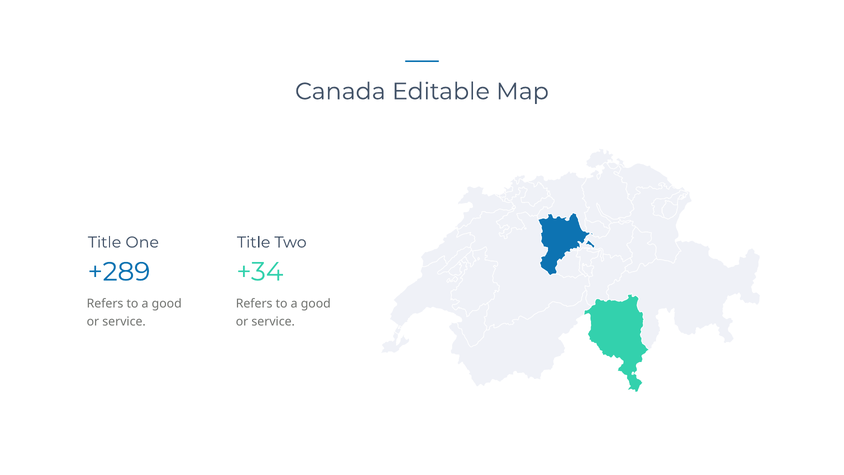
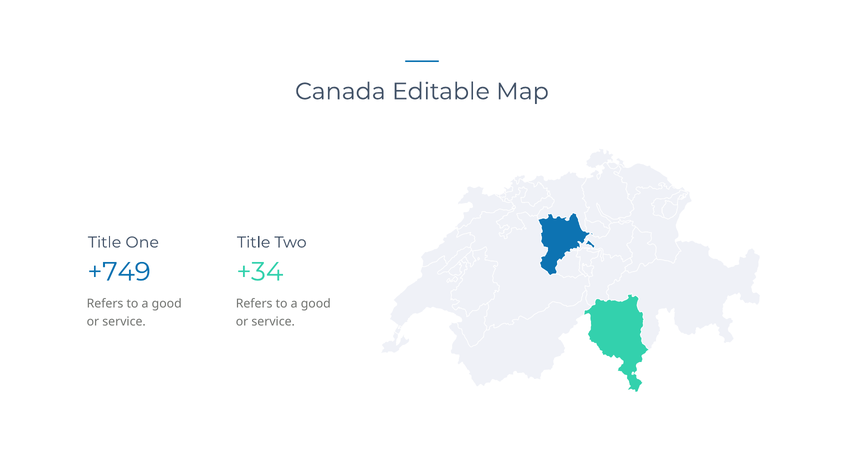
+289: +289 -> +749
